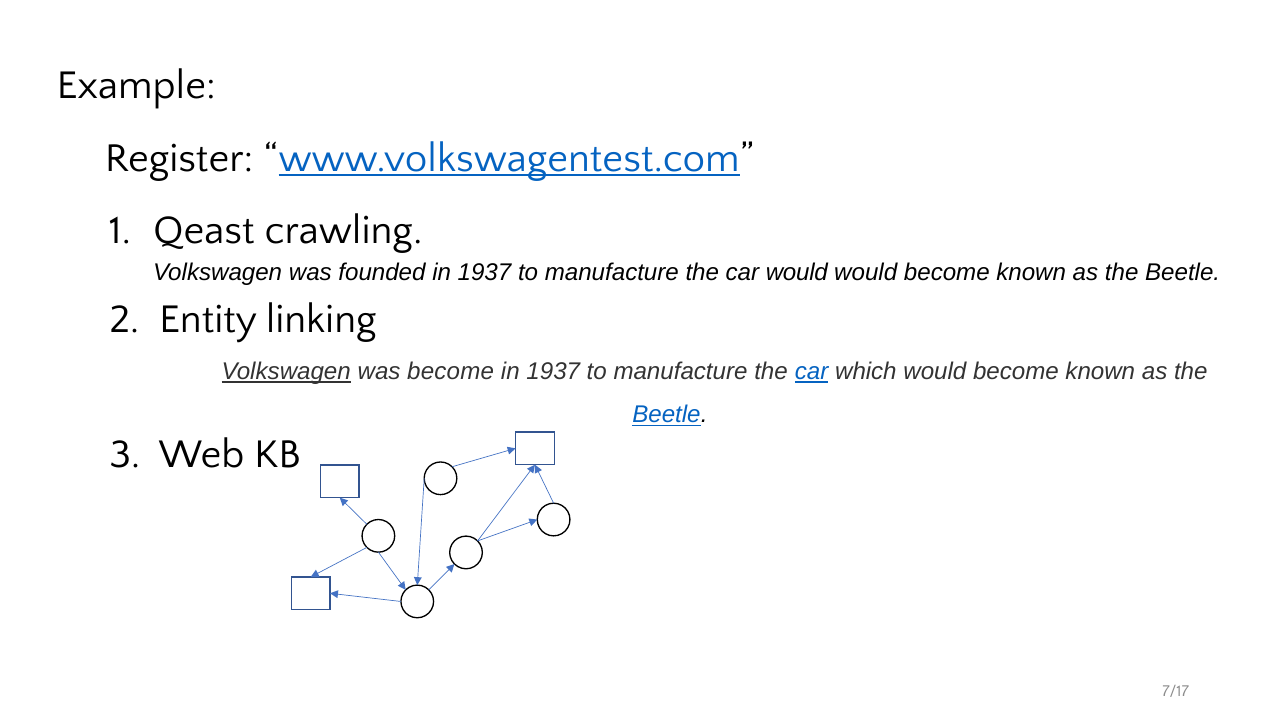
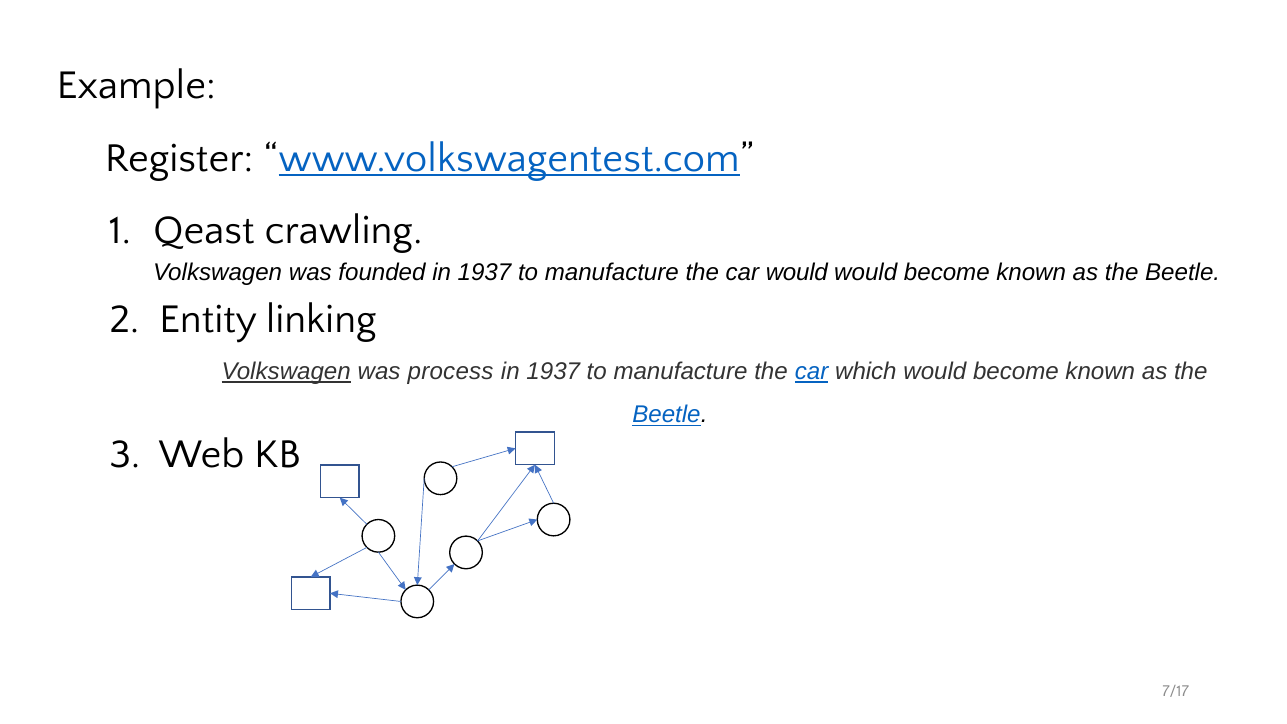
was become: become -> process
